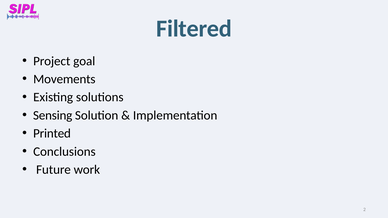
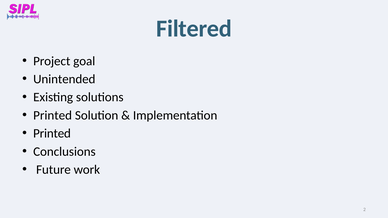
Movements: Movements -> Unintended
Sensing at (53, 115): Sensing -> Printed
